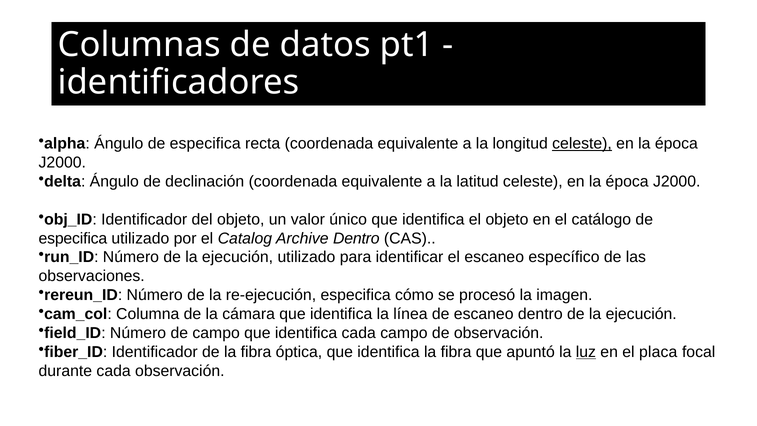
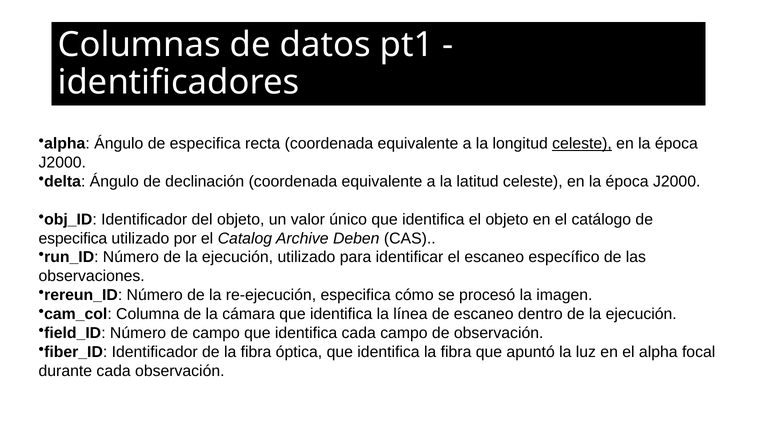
Archive Dentro: Dentro -> Deben
luz underline: present -> none
el placa: placa -> alpha
